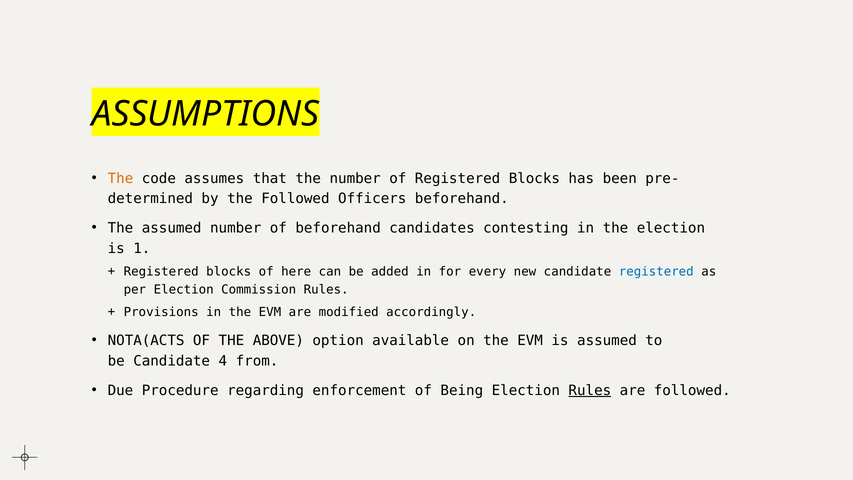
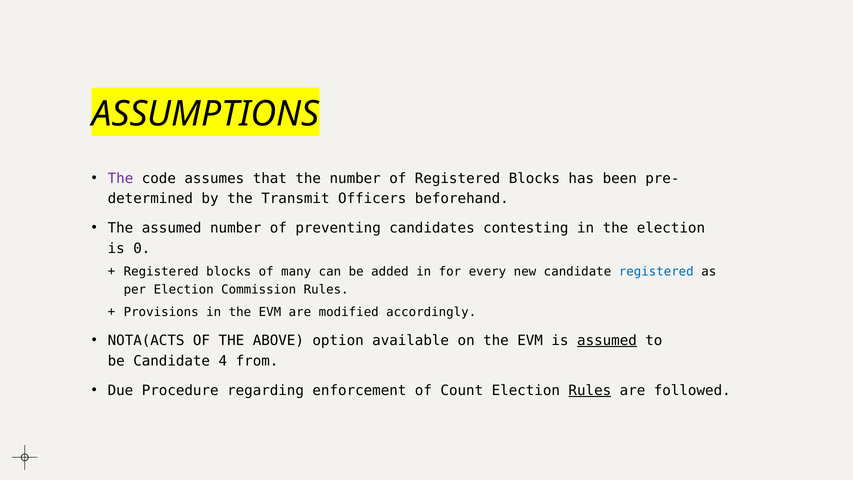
The at (121, 178) colour: orange -> purple
the Followed: Followed -> Transmit
of beforehand: beforehand -> preventing
1: 1 -> 0
here: here -> many
assumed at (607, 340) underline: none -> present
Being: Being -> Count
